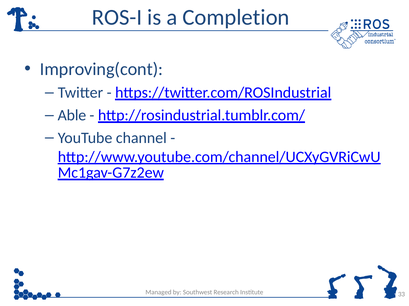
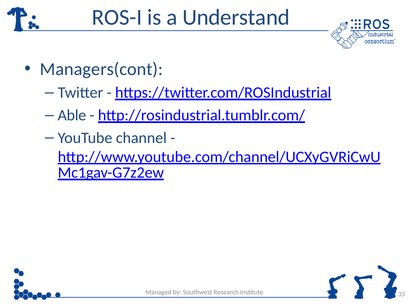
Completion: Completion -> Understand
Improving(cont: Improving(cont -> Managers(cont
